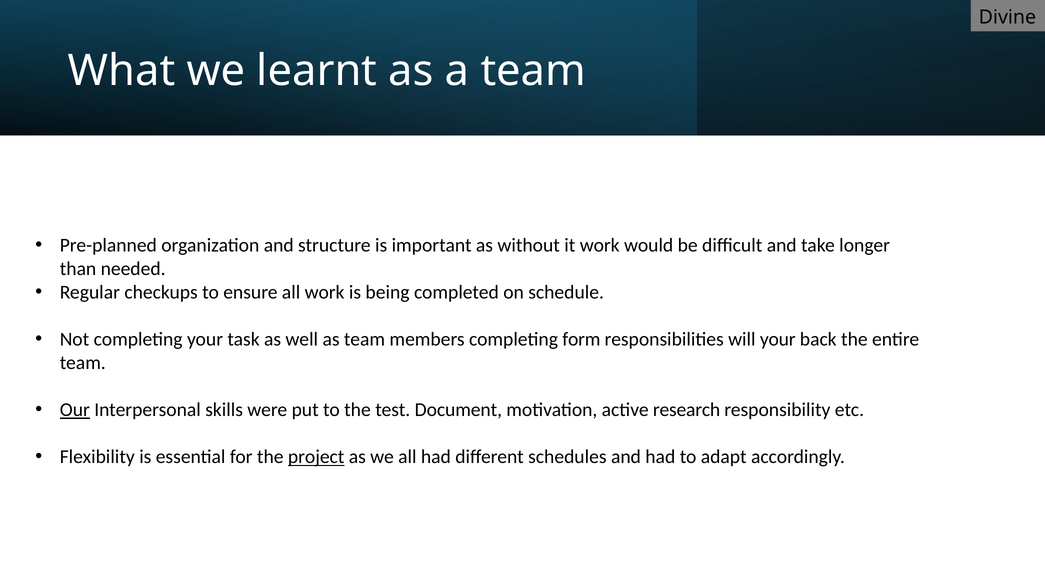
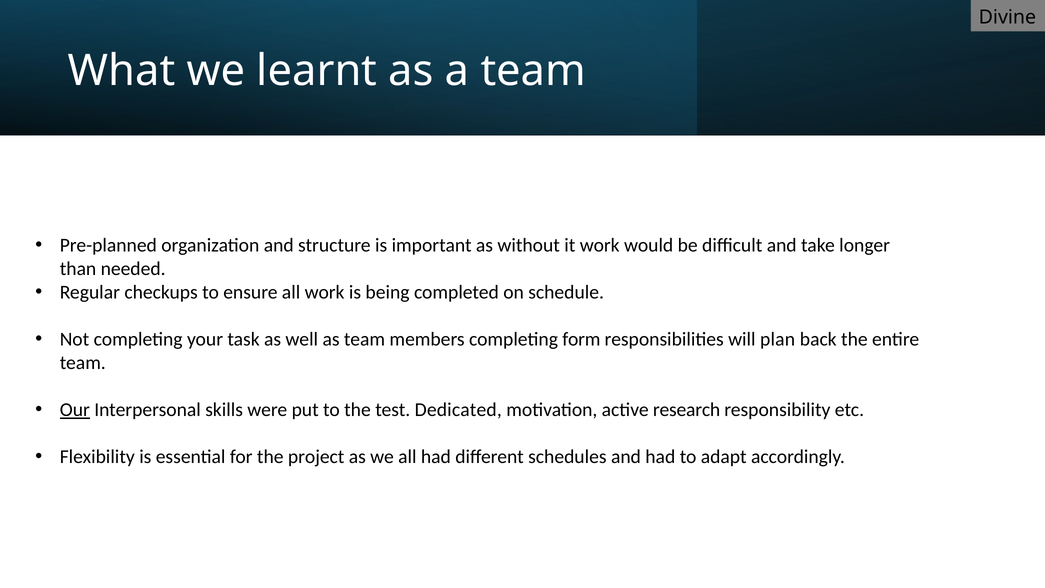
will your: your -> plan
Document: Document -> Dedicated
project underline: present -> none
